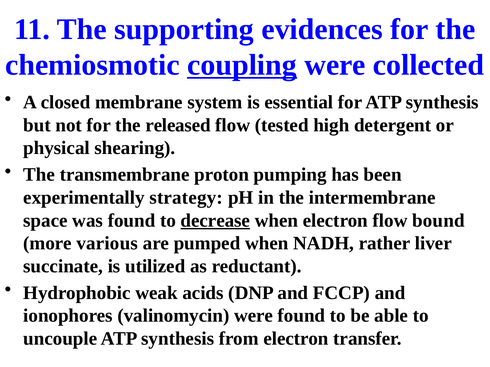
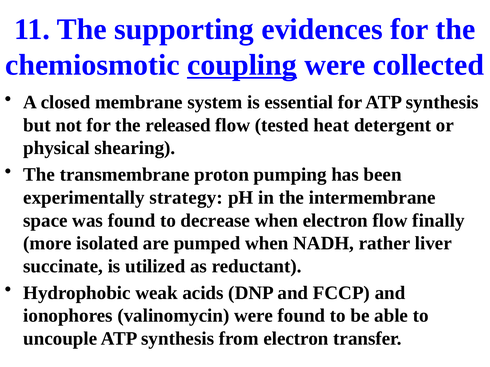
high: high -> heat
decrease underline: present -> none
bound: bound -> finally
various: various -> isolated
